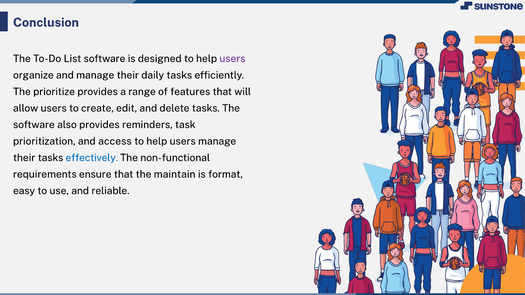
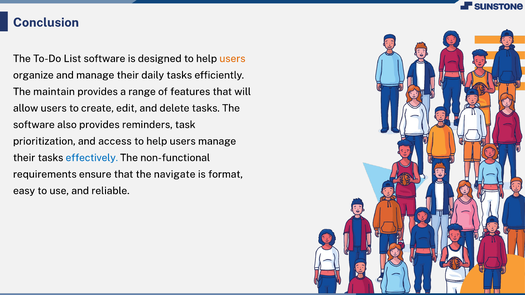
users at (232, 59) colour: purple -> orange
prioritize: prioritize -> maintain
maintain: maintain -> navigate
